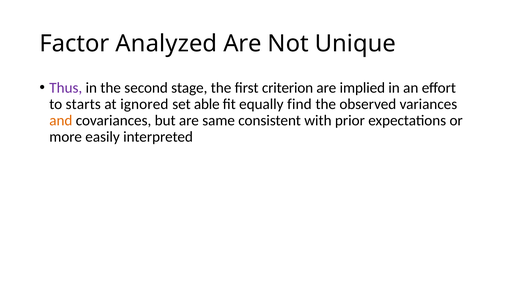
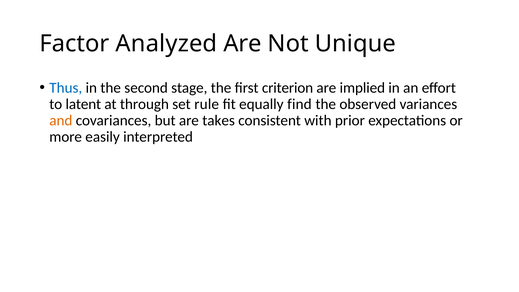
Thus colour: purple -> blue
starts: starts -> latent
ignored: ignored -> through
able: able -> rule
same: same -> takes
